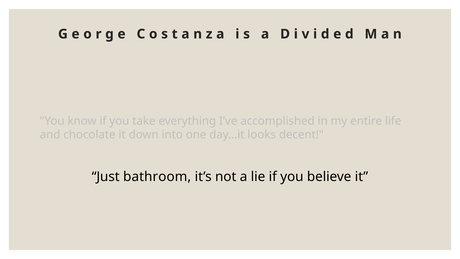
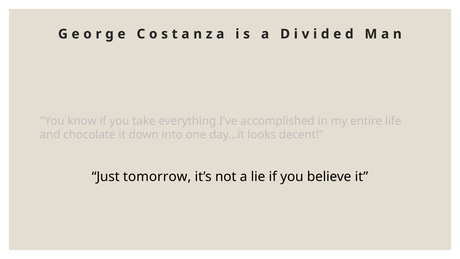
bathroom: bathroom -> tomorrow
